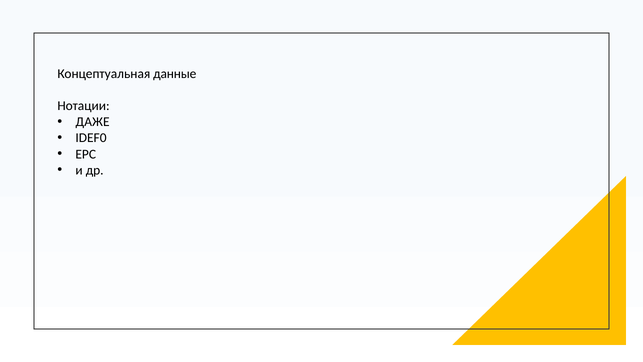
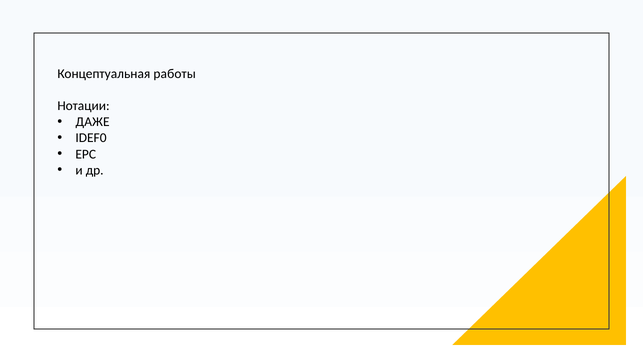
данные: данные -> работы
